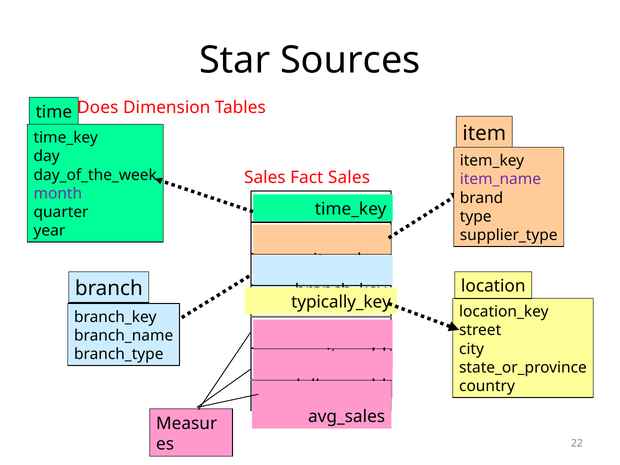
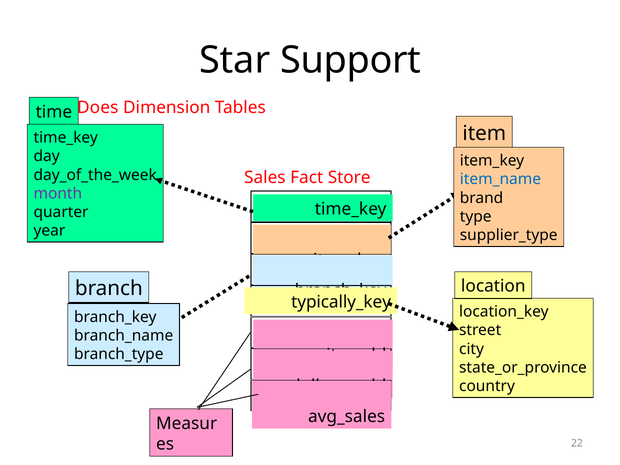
Sources: Sources -> Support
Fact Sales: Sales -> Store
item_name colour: purple -> blue
